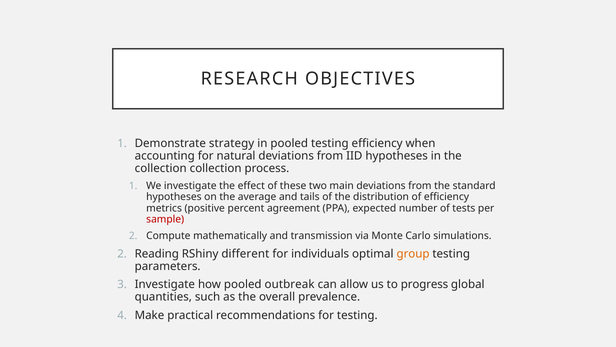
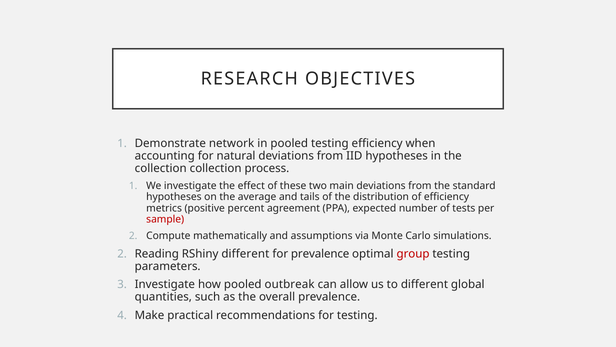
strategy: strategy -> network
transmission: transmission -> assumptions
for individuals: individuals -> prevalence
group colour: orange -> red
to progress: progress -> different
